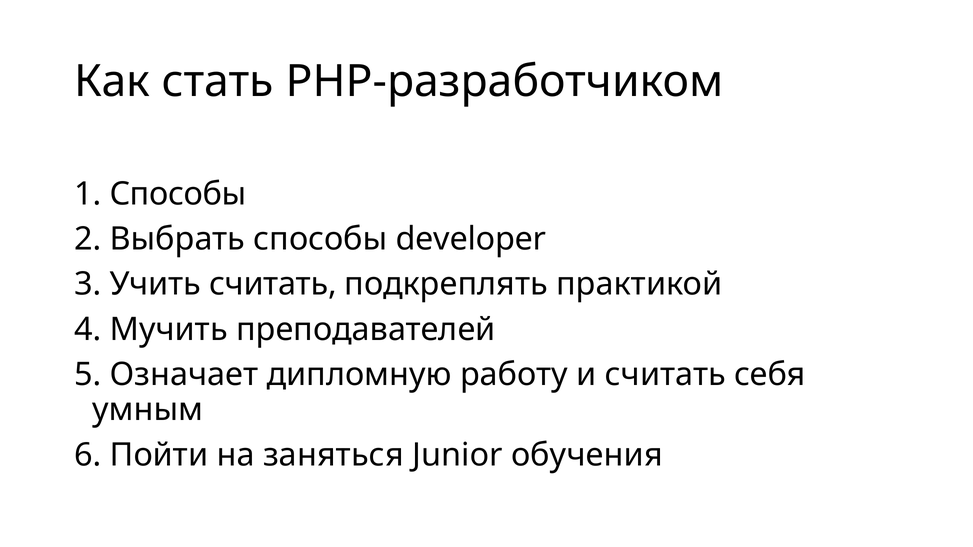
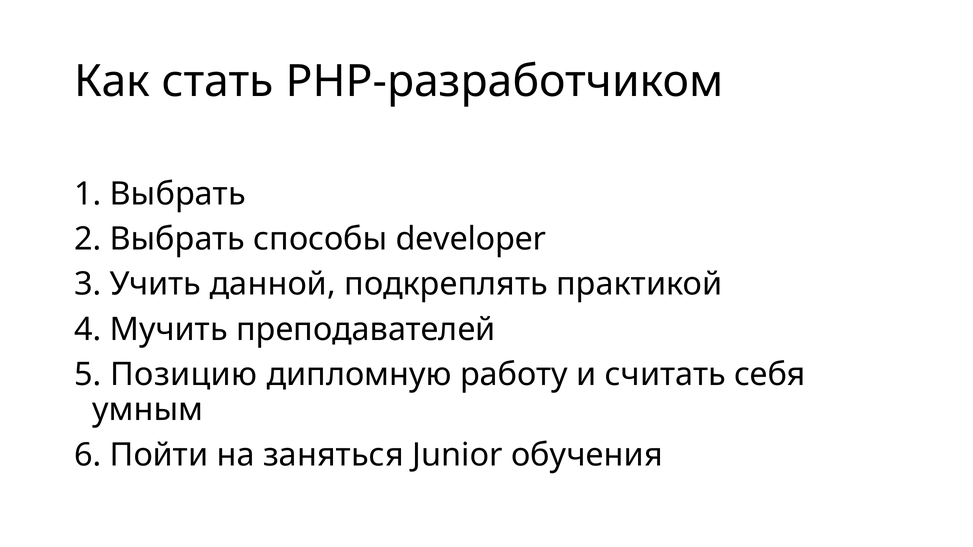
Способы at (178, 194): Способы -> Выбрать
Учить считать: считать -> данной
Означает: Означает -> Позицию
